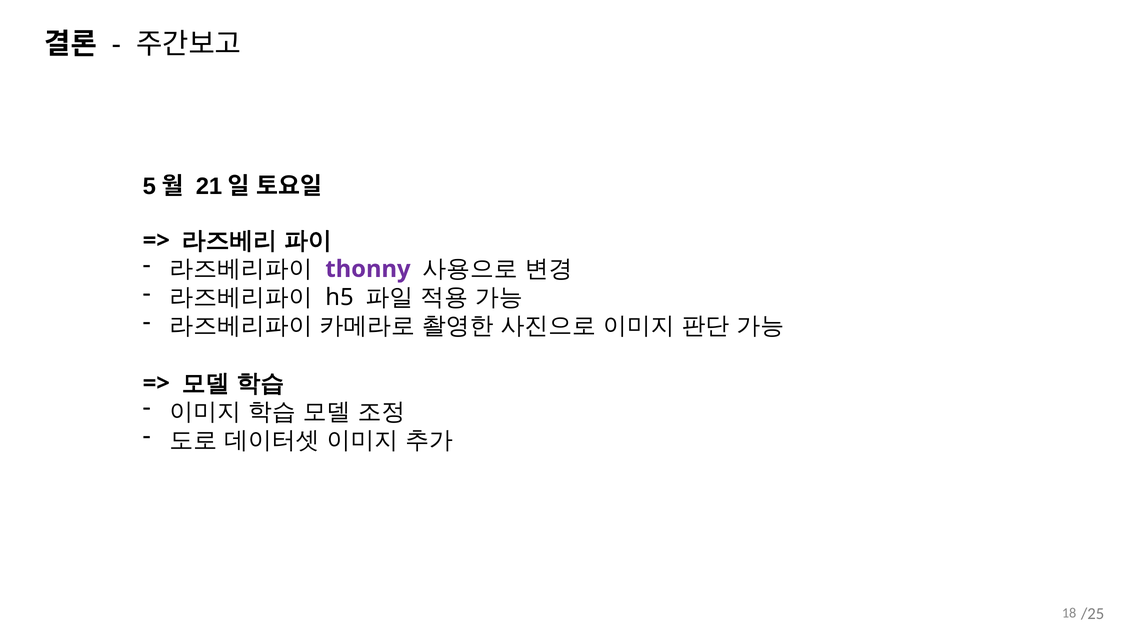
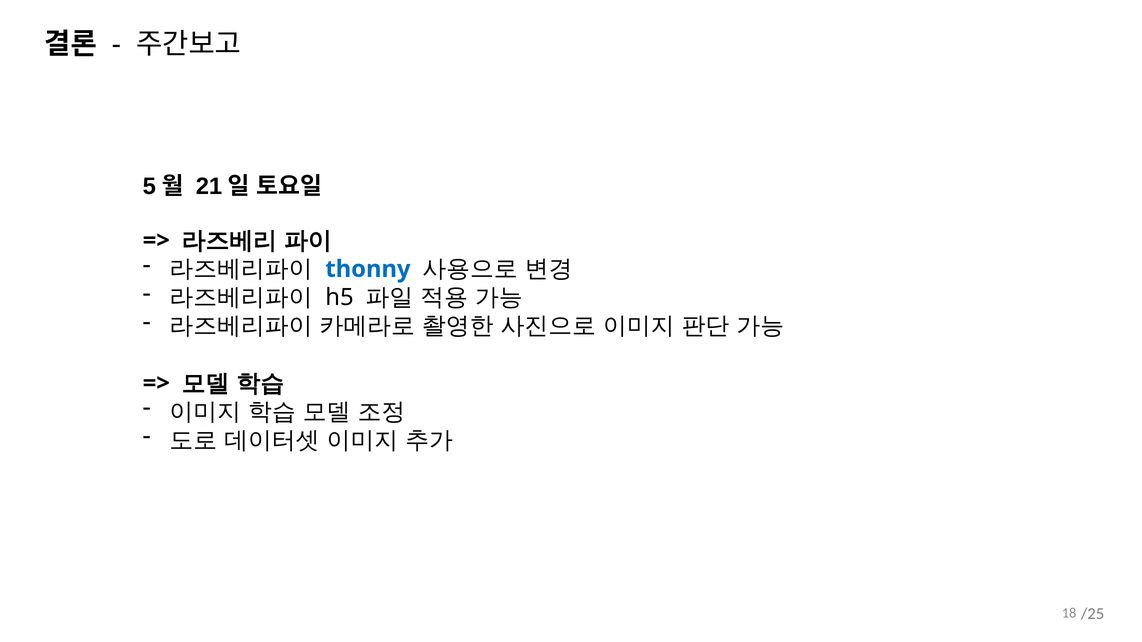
thonny colour: purple -> blue
